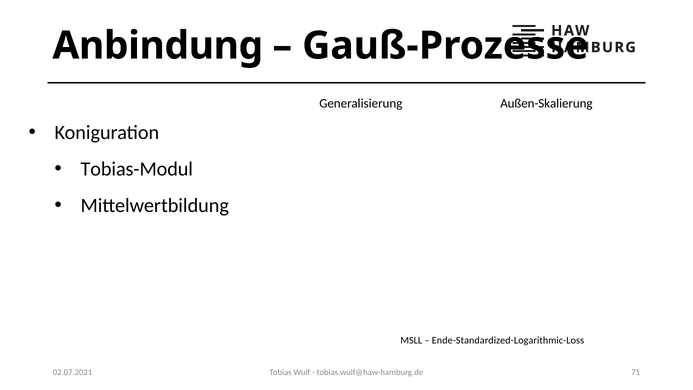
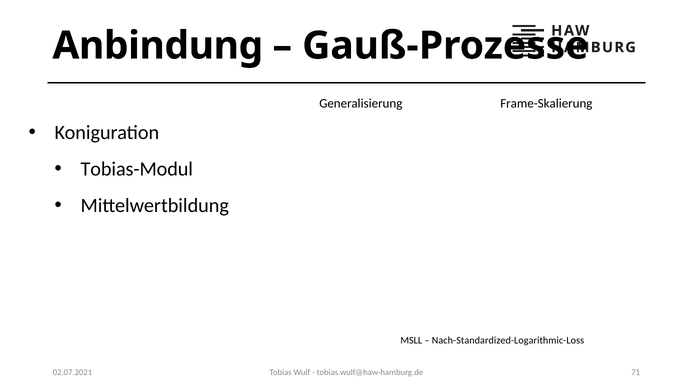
Außen-Skalierung: Außen-Skalierung -> Frame-Skalierung
Ende-Standardized-Logarithmic-Loss: Ende-Standardized-Logarithmic-Loss -> Nach-Standardized-Logarithmic-Loss
